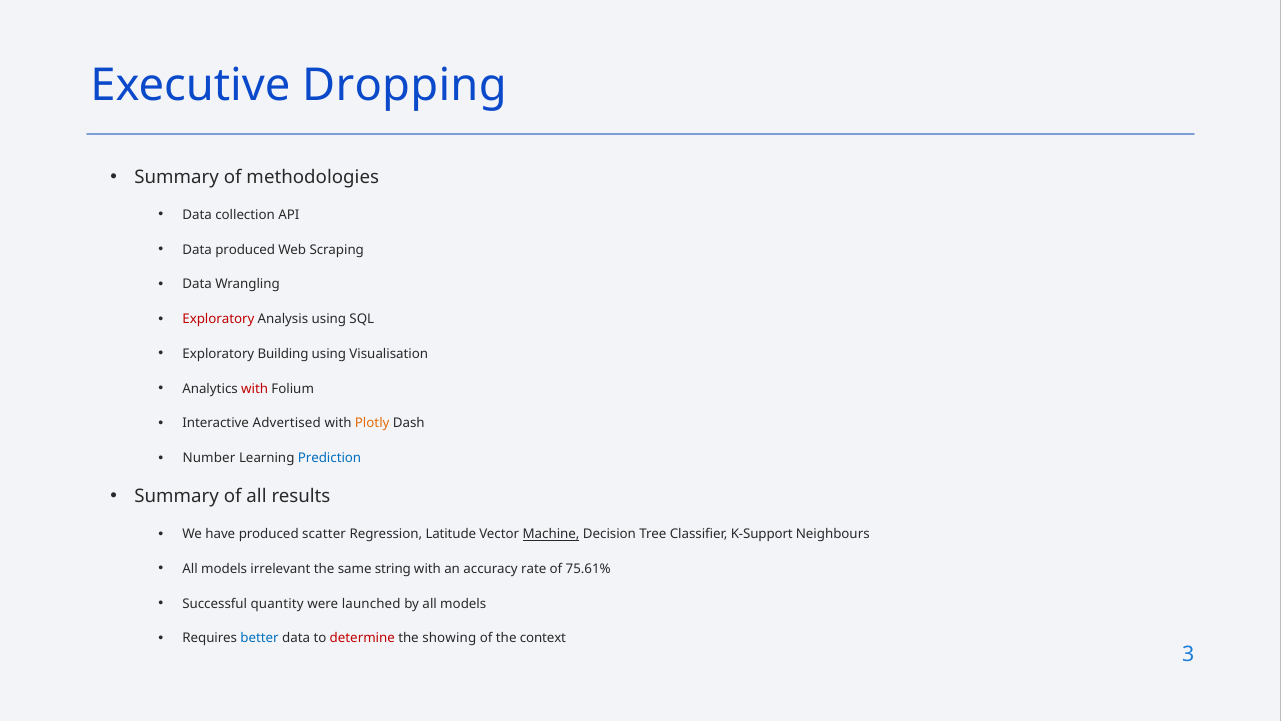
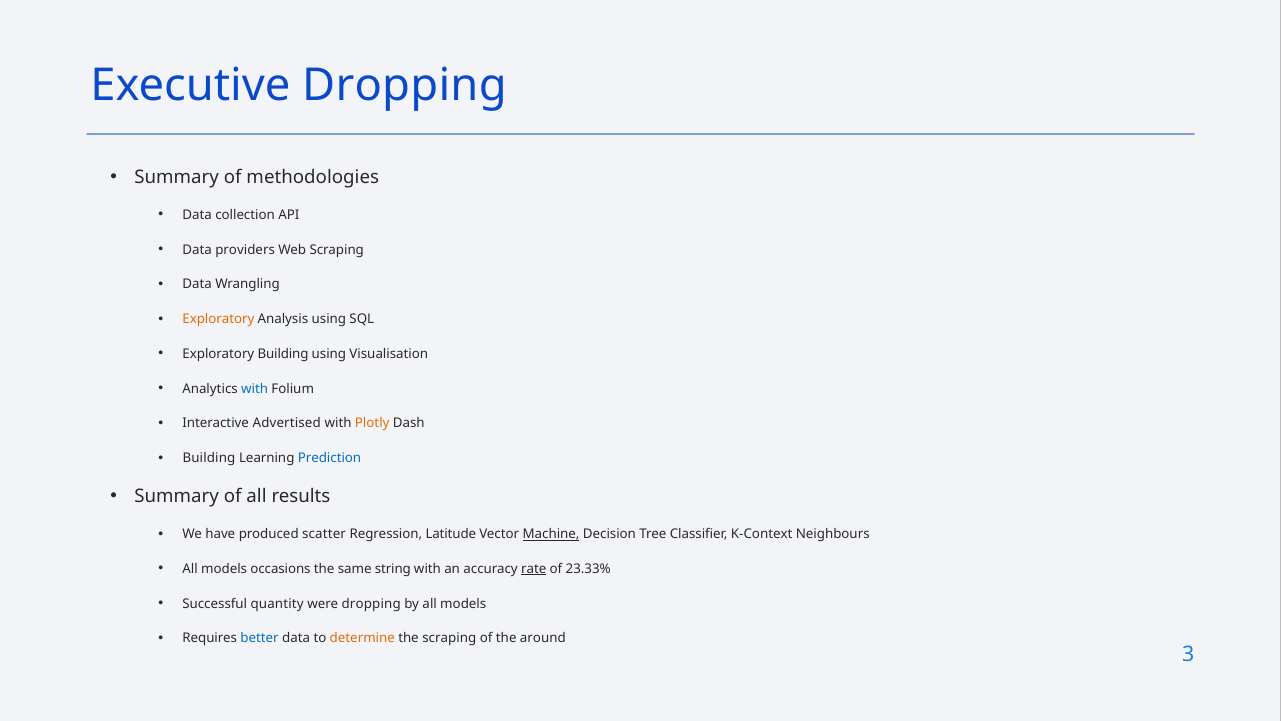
Data produced: produced -> providers
Exploratory at (218, 319) colour: red -> orange
with at (255, 389) colour: red -> blue
Number at (209, 458): Number -> Building
K-Support: K-Support -> K-Context
irrelevant: irrelevant -> occasions
rate underline: none -> present
75.61%: 75.61% -> 23.33%
were launched: launched -> dropping
determine colour: red -> orange
the showing: showing -> scraping
context: context -> around
